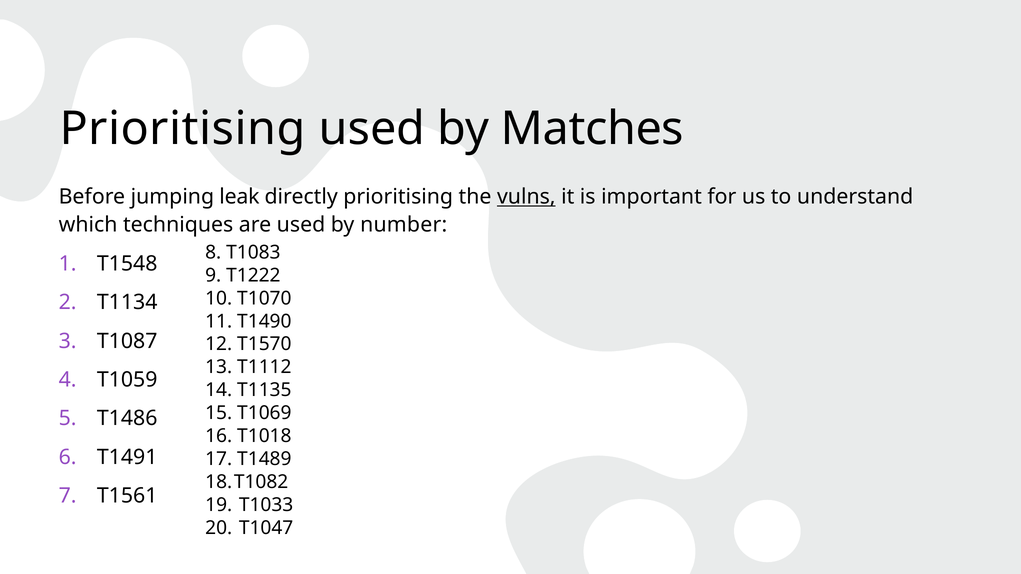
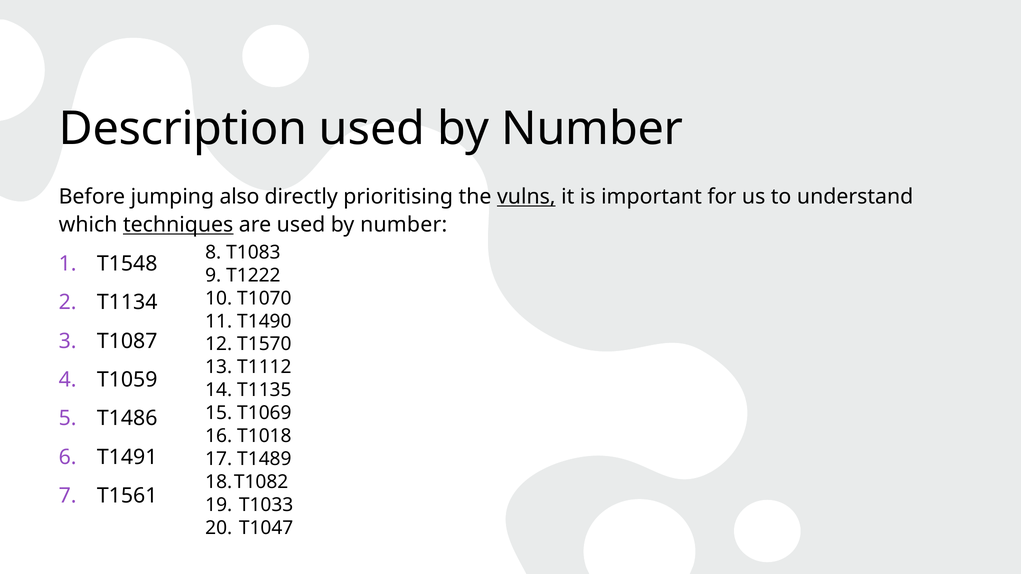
Prioritising at (182, 129): Prioritising -> Description
Matches at (592, 129): Matches -> Number
leak: leak -> also
techniques underline: none -> present
